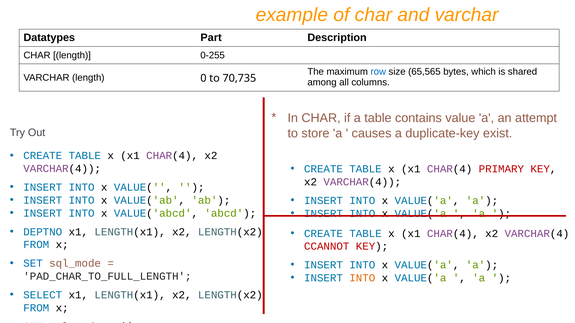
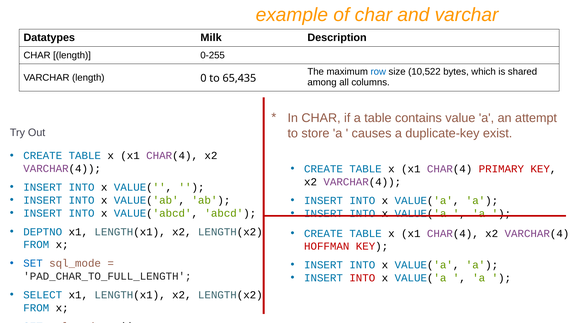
Part: Part -> Milk
65,565: 65,565 -> 10,522
70,735: 70,735 -> 65,435
CCANNOT: CCANNOT -> HOFFMAN
INTO at (362, 278) colour: orange -> red
